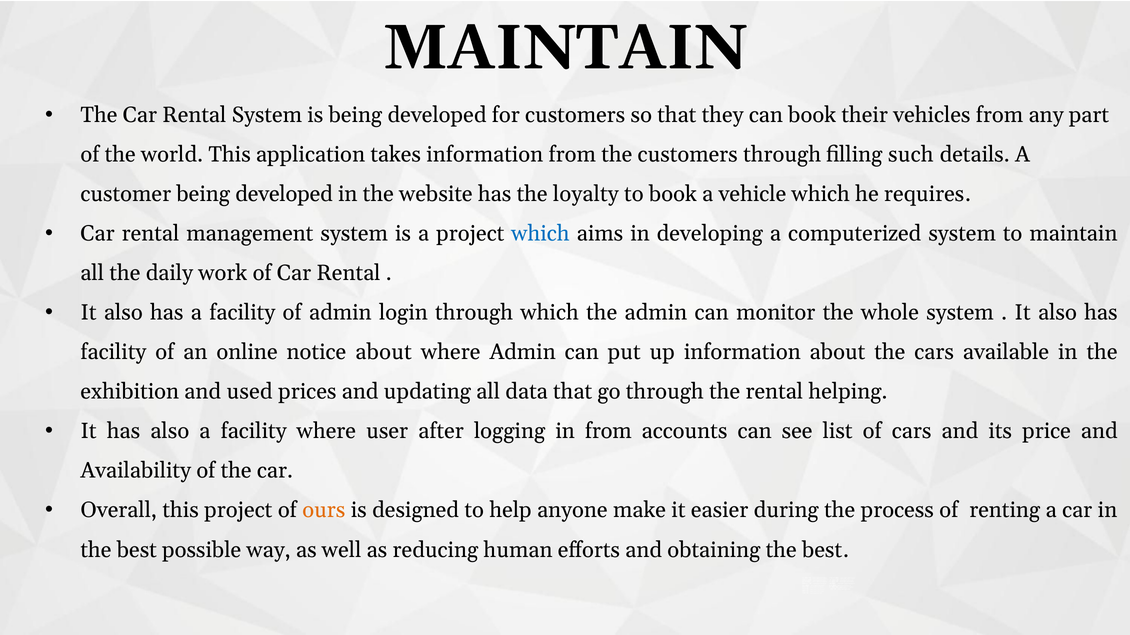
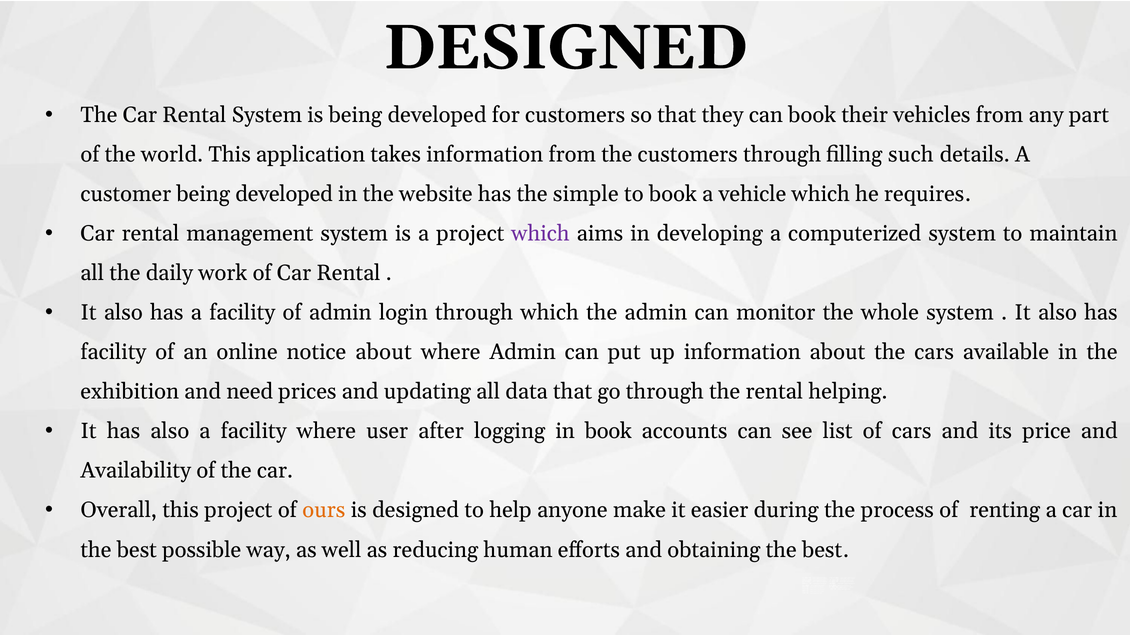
MAINTAIN at (565, 48): MAINTAIN -> DESIGNED
loyalty: loyalty -> simple
which at (540, 234) colour: blue -> purple
used: used -> need
in from: from -> book
